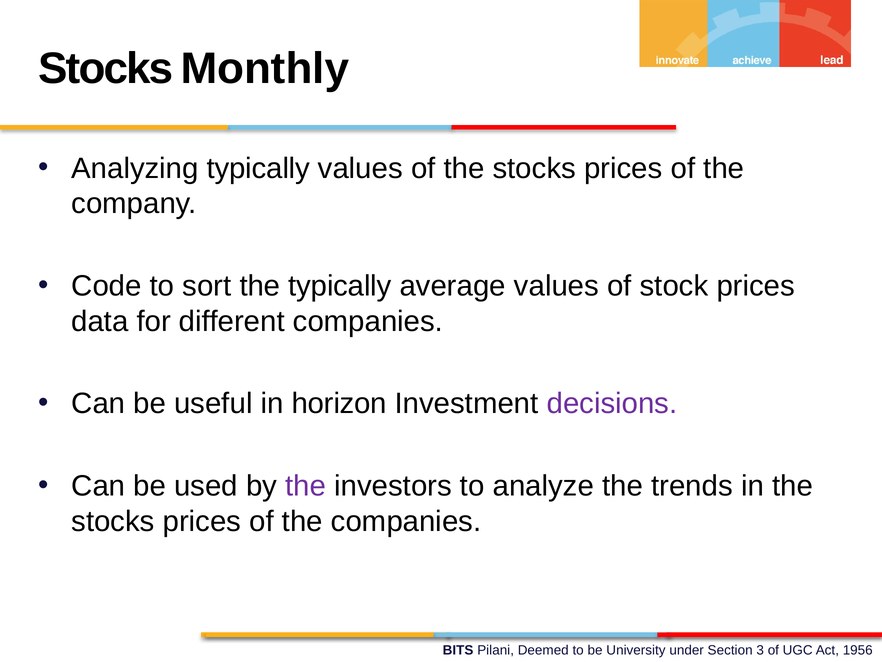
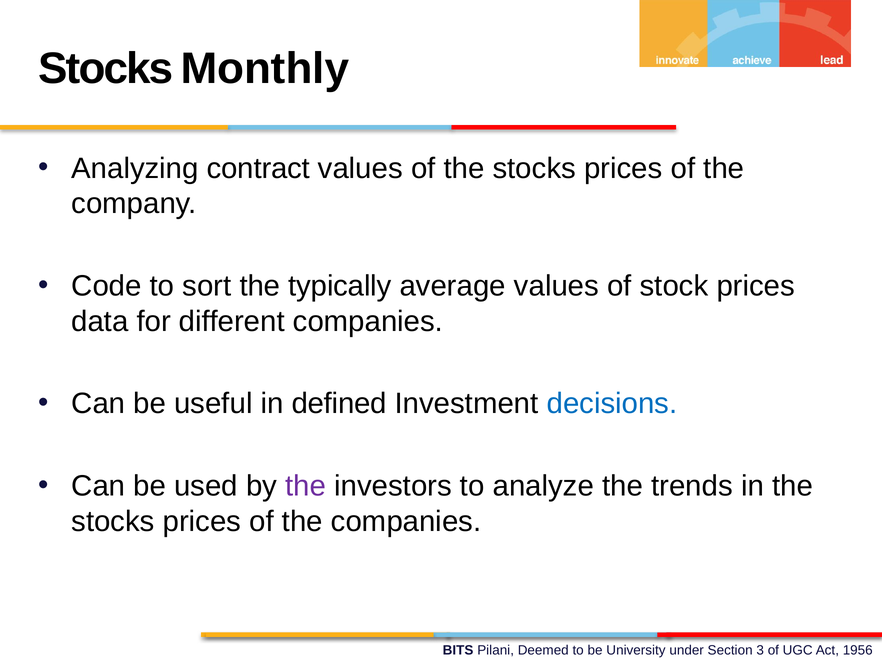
Analyzing typically: typically -> contract
horizon: horizon -> defined
decisions colour: purple -> blue
